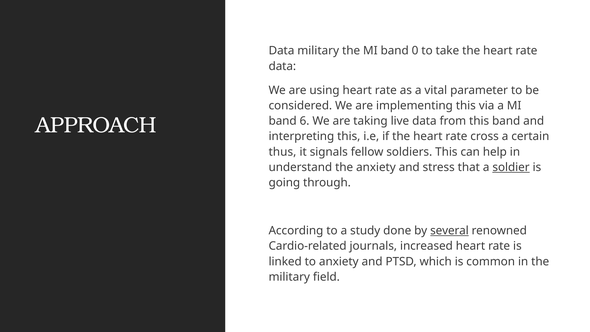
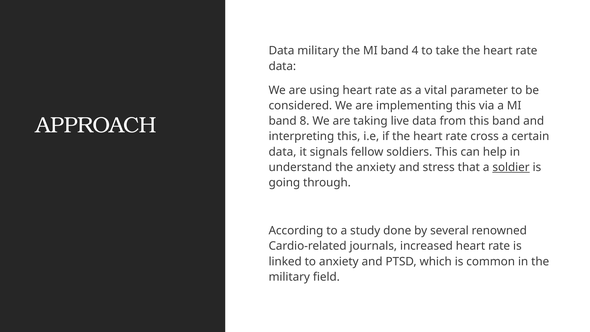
0: 0 -> 4
6: 6 -> 8
thus at (282, 152): thus -> data
several underline: present -> none
